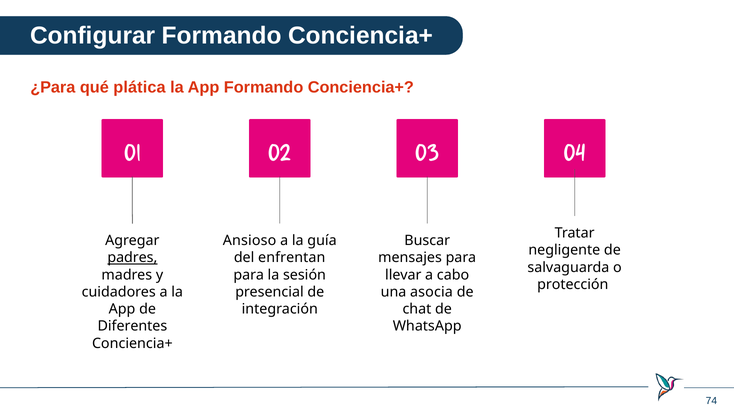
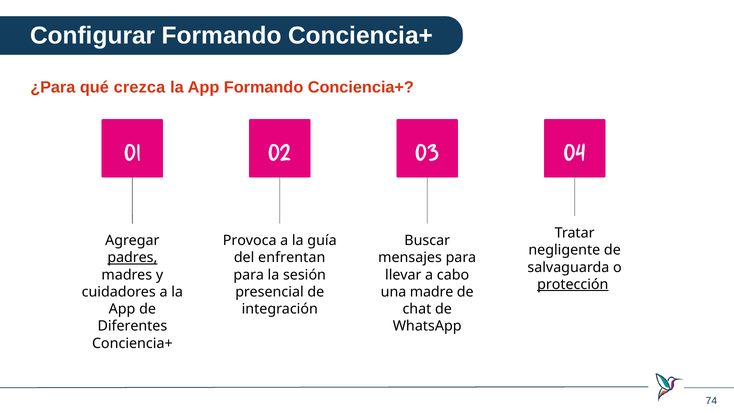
plática: plática -> crezca
Ansioso: Ansioso -> Provoca
protección underline: none -> present
asocia: asocia -> madre
